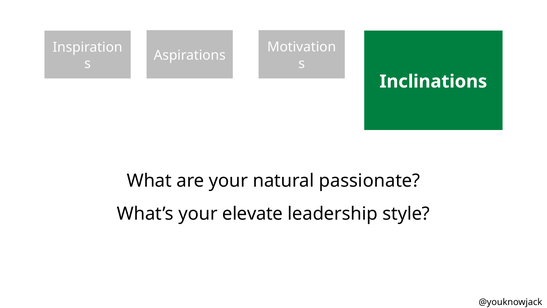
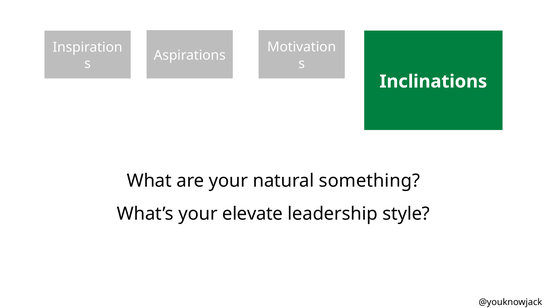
passionate: passionate -> something
